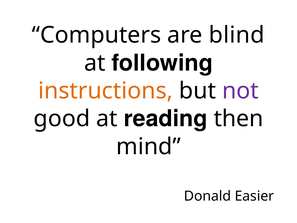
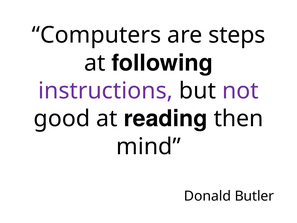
blind: blind -> steps
instructions colour: orange -> purple
Easier: Easier -> Butler
